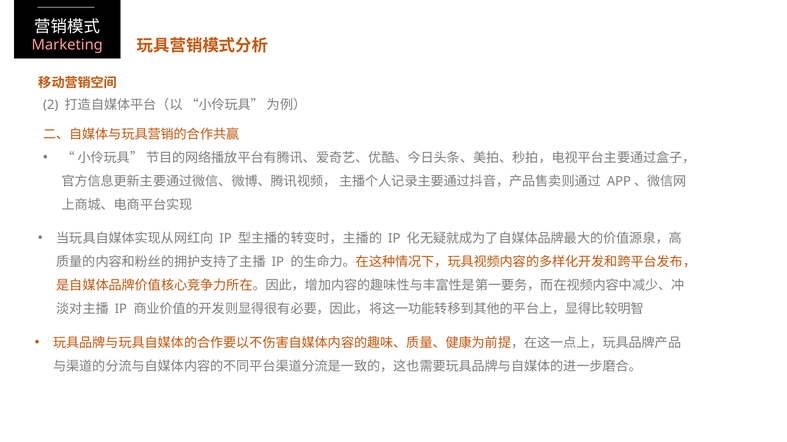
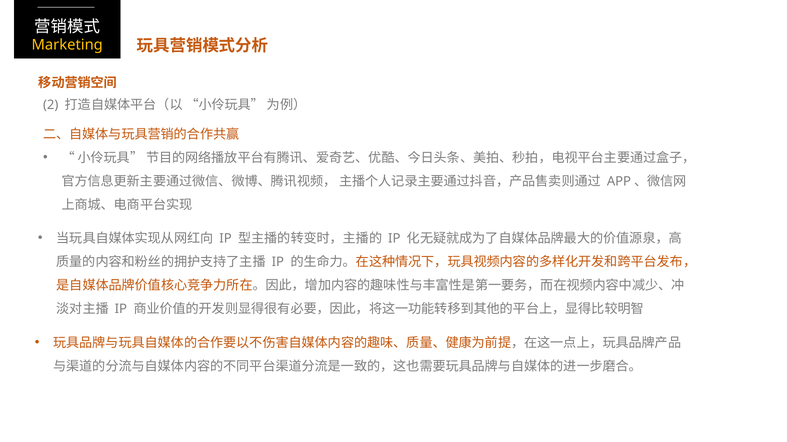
Marketing colour: pink -> yellow
